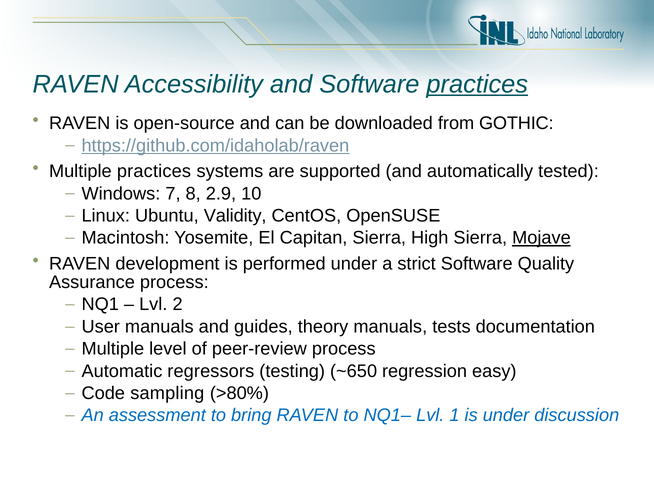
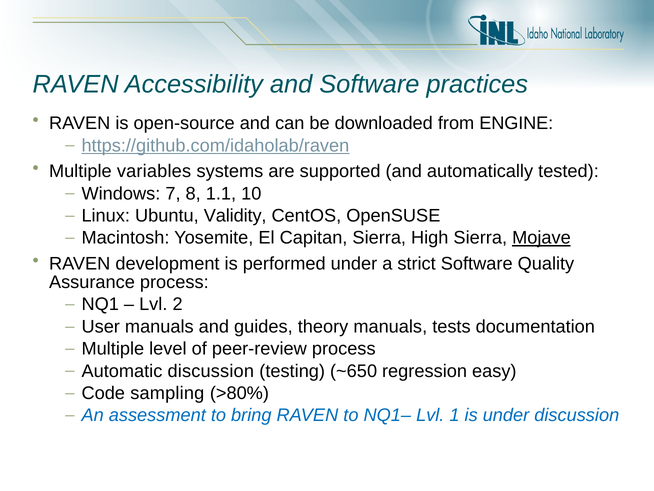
practices at (477, 84) underline: present -> none
GOTHIC: GOTHIC -> ENGINE
Multiple practices: practices -> variables
2.9: 2.9 -> 1.1
Automatic regressors: regressors -> discussion
